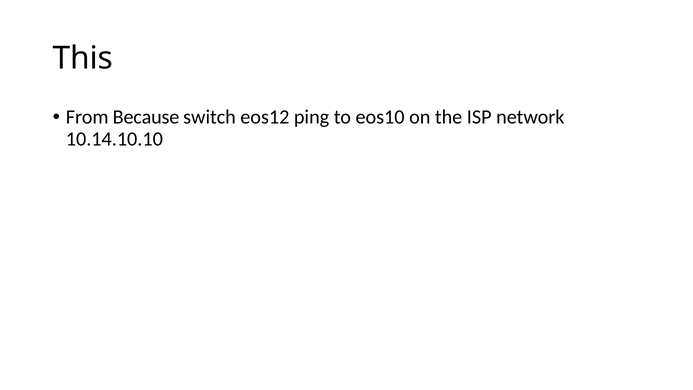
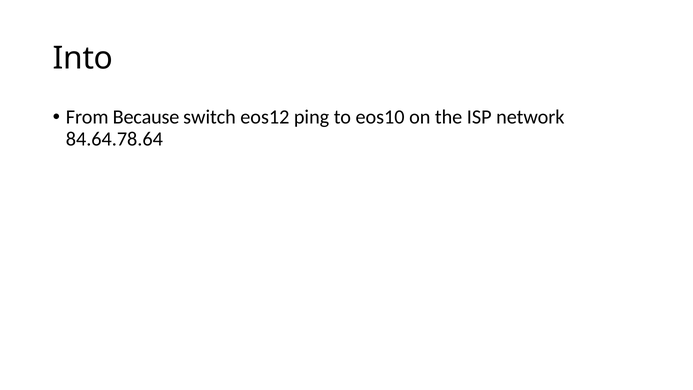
This: This -> Into
10.14.10.10: 10.14.10.10 -> 84.64.78.64
